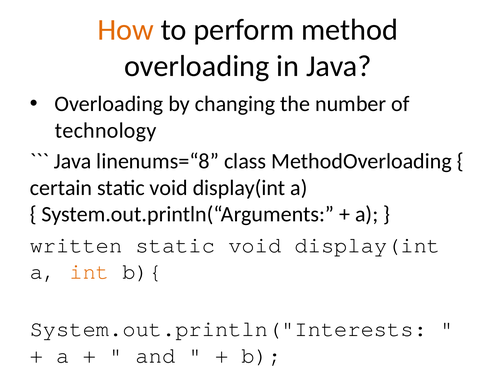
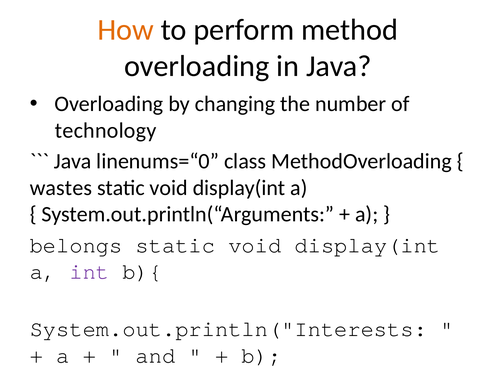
linenums=“8: linenums=“8 -> linenums=“0
certain: certain -> wastes
written: written -> belongs
int at (89, 272) colour: orange -> purple
